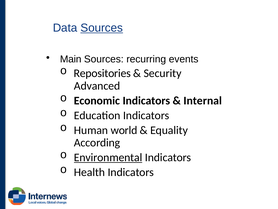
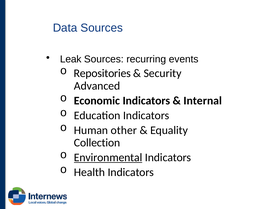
Sources at (102, 28) underline: present -> none
Main: Main -> Leak
world: world -> other
According: According -> Collection
